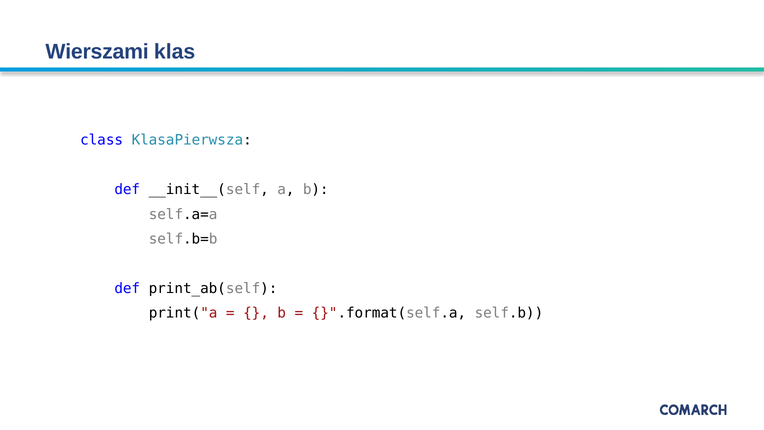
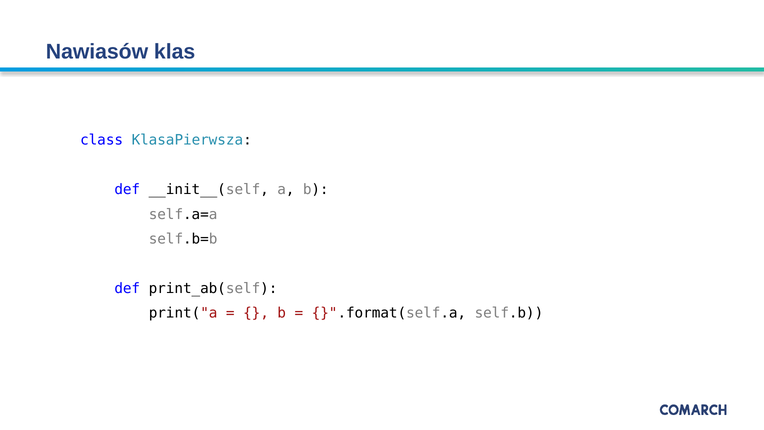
Wierszami: Wierszami -> Nawiasów
